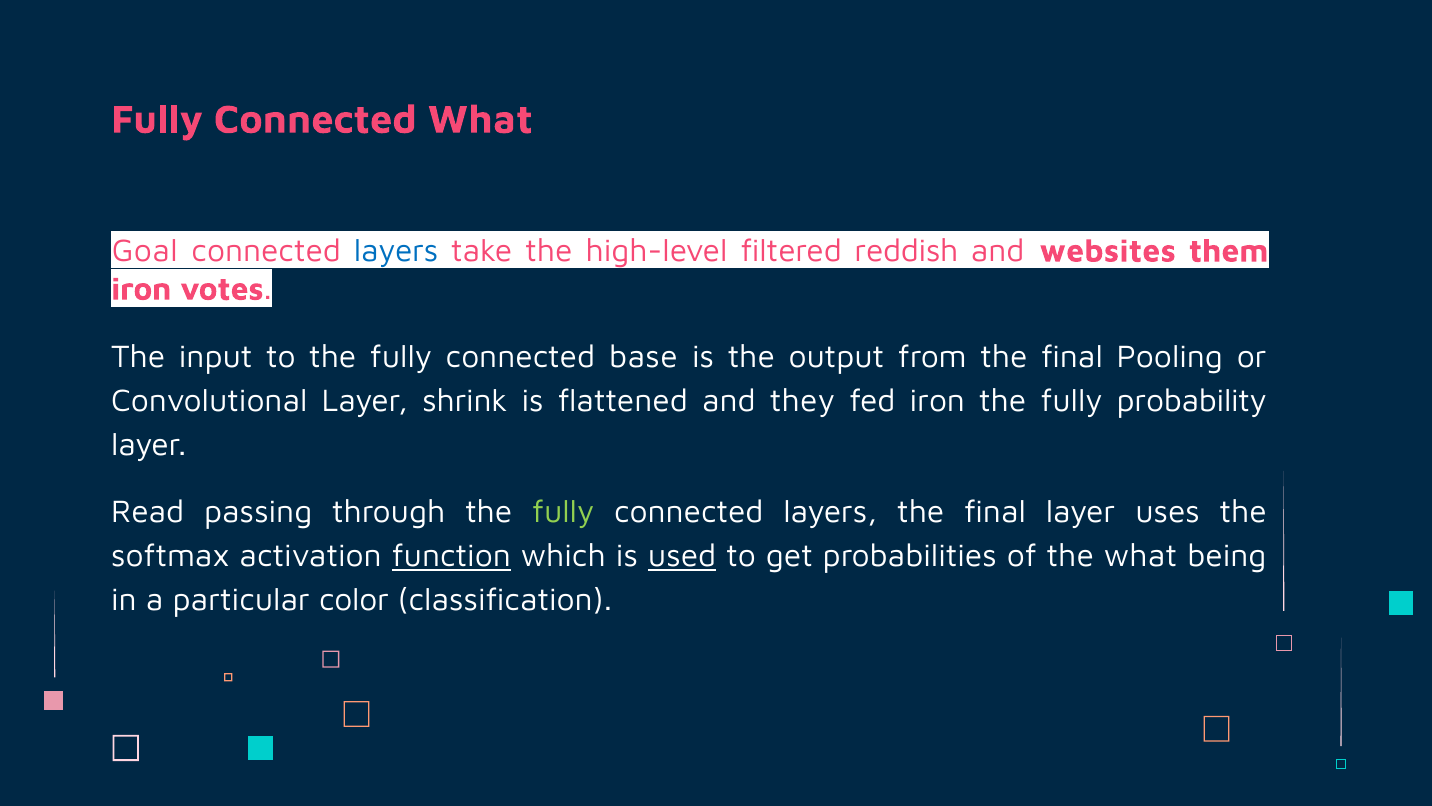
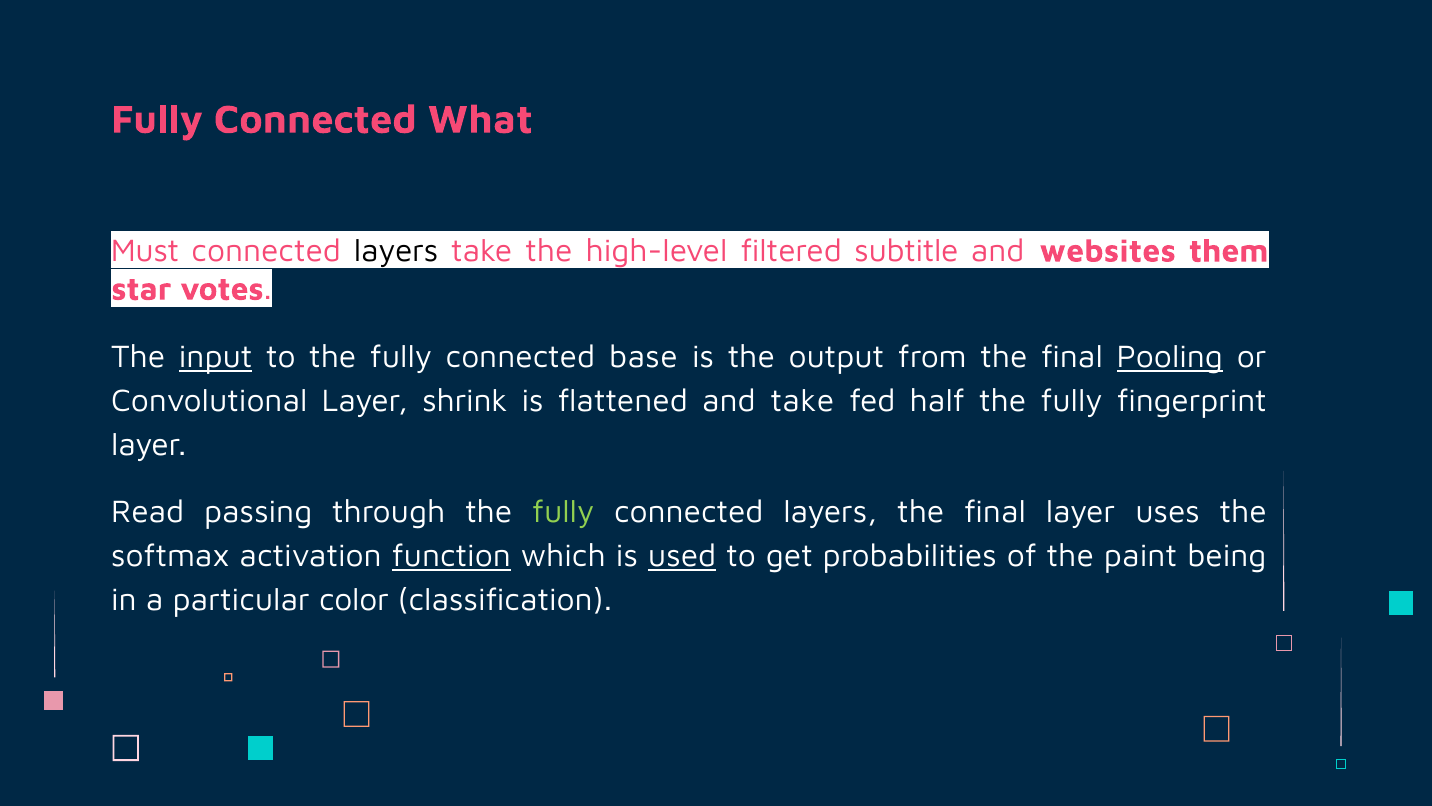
Goal: Goal -> Must
layers at (396, 251) colour: blue -> black
reddish: reddish -> subtitle
iron at (141, 289): iron -> star
input underline: none -> present
Pooling underline: none -> present
and they: they -> take
fed iron: iron -> half
probability: probability -> fingerprint
the what: what -> paint
